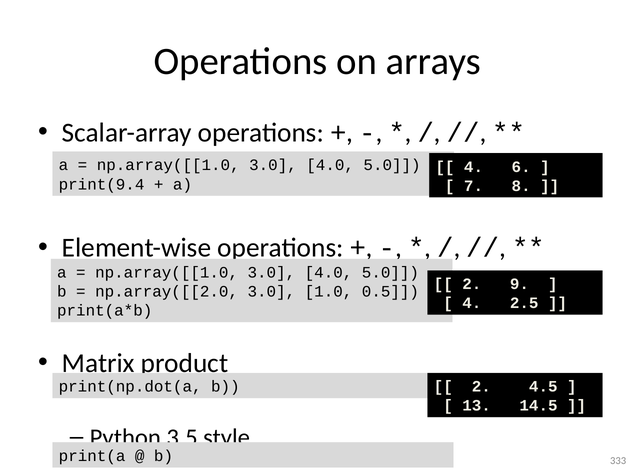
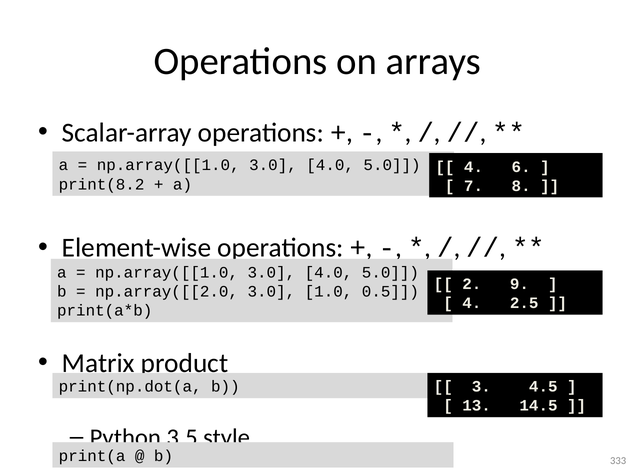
print(9.4: print(9.4 -> print(8.2
2 at (481, 387): 2 -> 3
